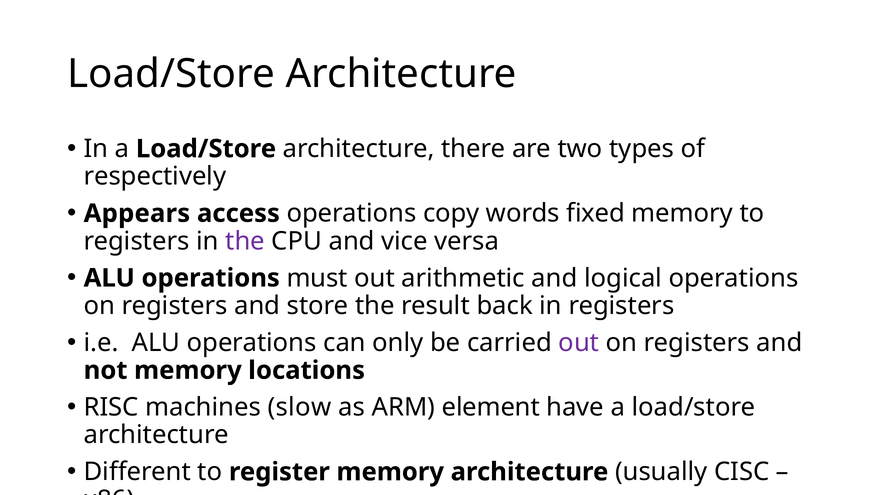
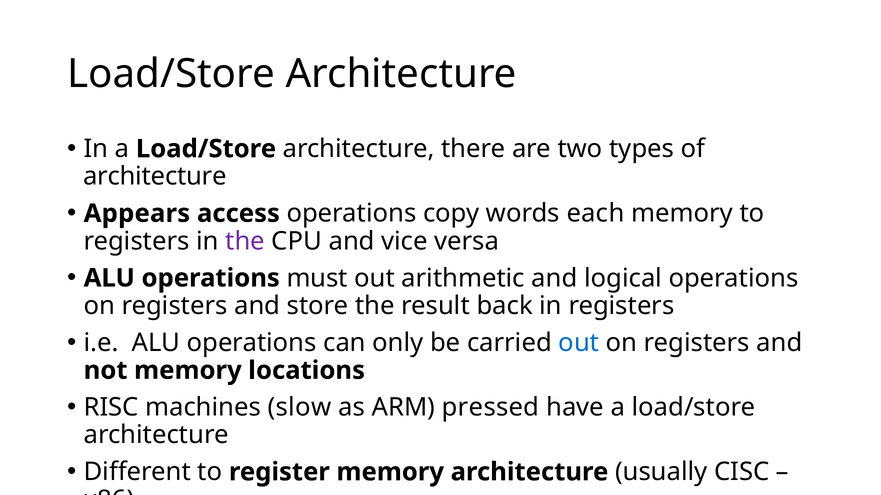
respectively at (155, 177): respectively -> architecture
fixed: fixed -> each
out at (579, 343) colour: purple -> blue
element: element -> pressed
